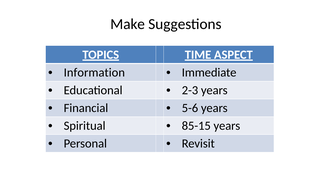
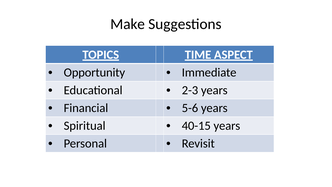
Information: Information -> Opportunity
85-15: 85-15 -> 40-15
